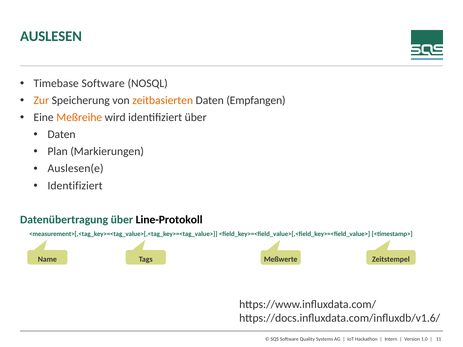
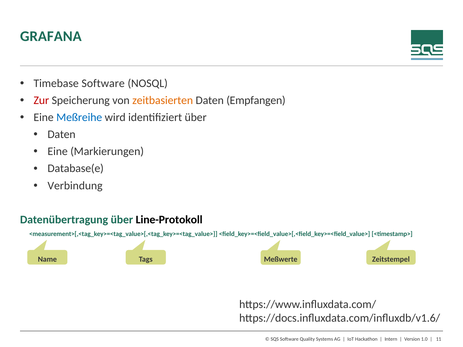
AUSLESEN: AUSLESEN -> GRAFANA
Zur colour: orange -> red
Meßreihe colour: orange -> blue
Plan at (58, 152): Plan -> Eine
Auslesen(e: Auslesen(e -> Database(e
Identifiziert at (75, 186): Identifiziert -> Verbindung
